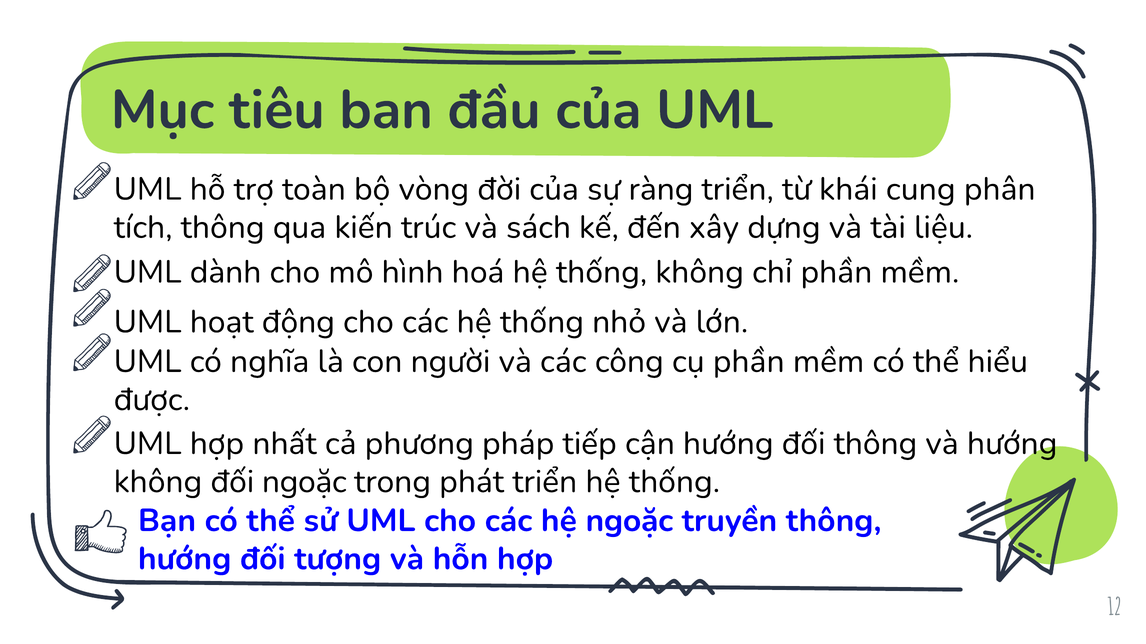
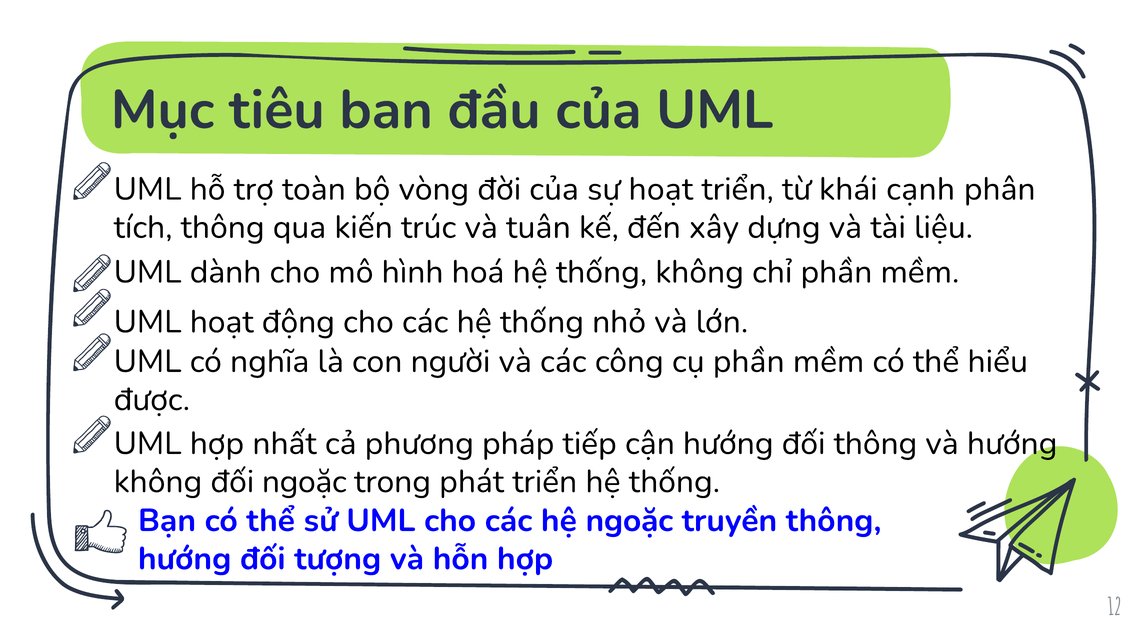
sự ràng: ràng -> hoạt
cung: cung -> cạnh
sách: sách -> tuân
